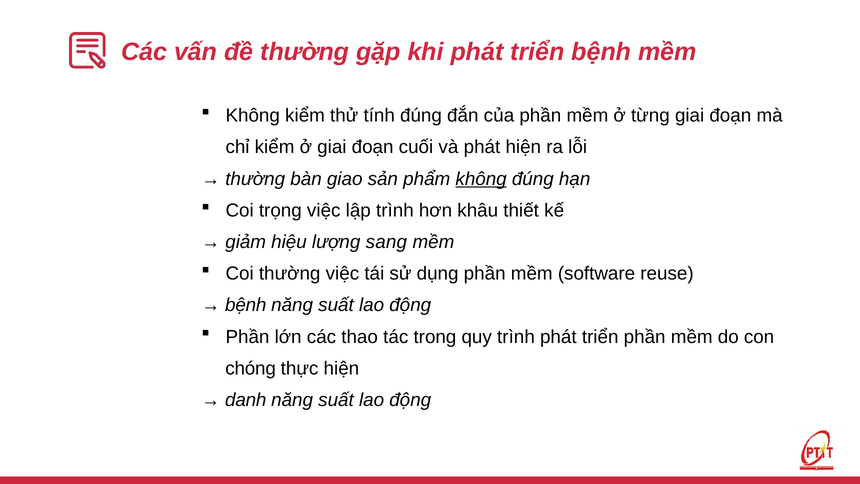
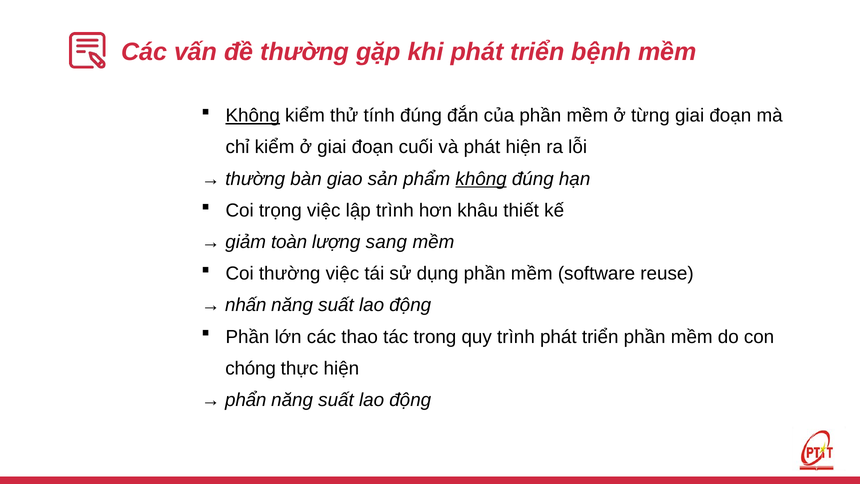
Không at (253, 116) underline: none -> present
hiệu: hiệu -> toàn
bệnh at (246, 305): bệnh -> nhấn
danh: danh -> phẩn
